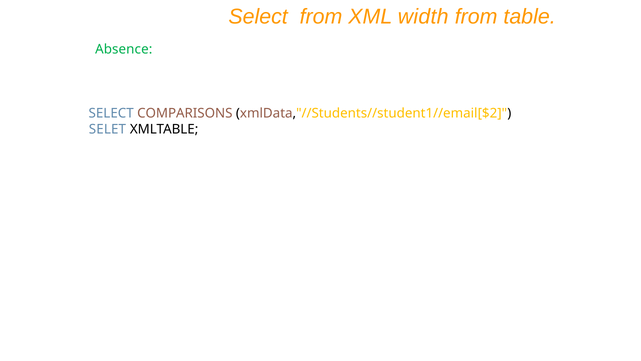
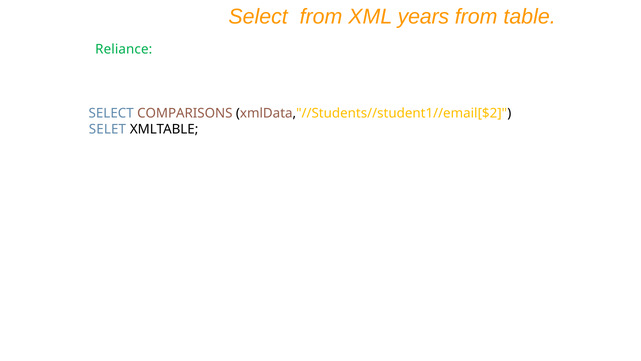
width: width -> years
Absence: Absence -> Reliance
